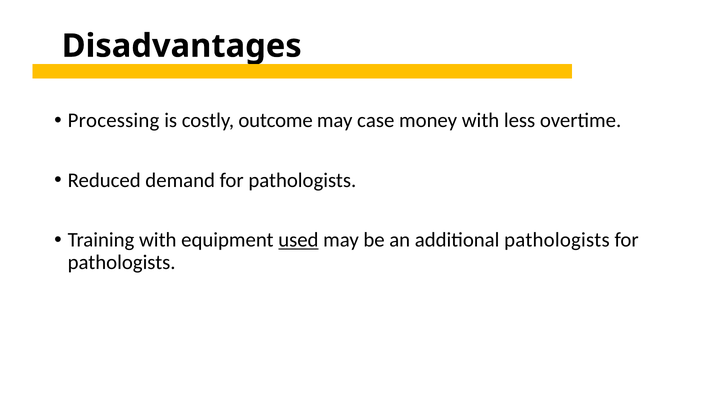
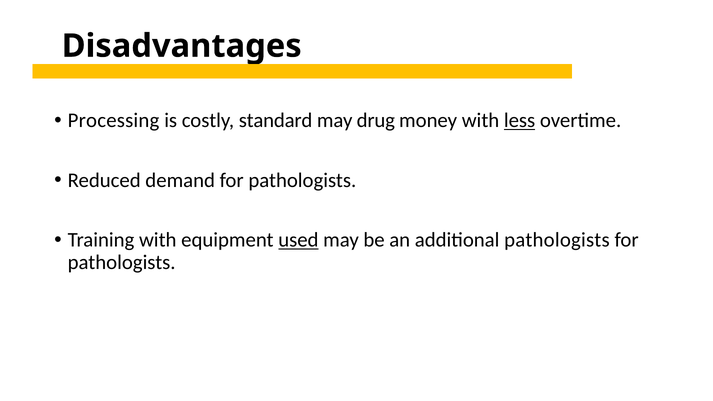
outcome: outcome -> standard
case: case -> drug
less underline: none -> present
